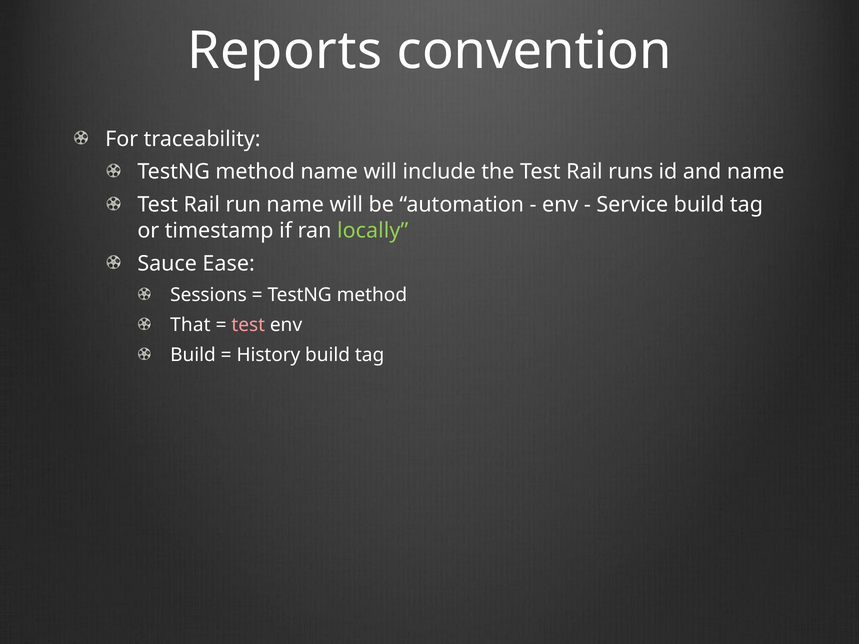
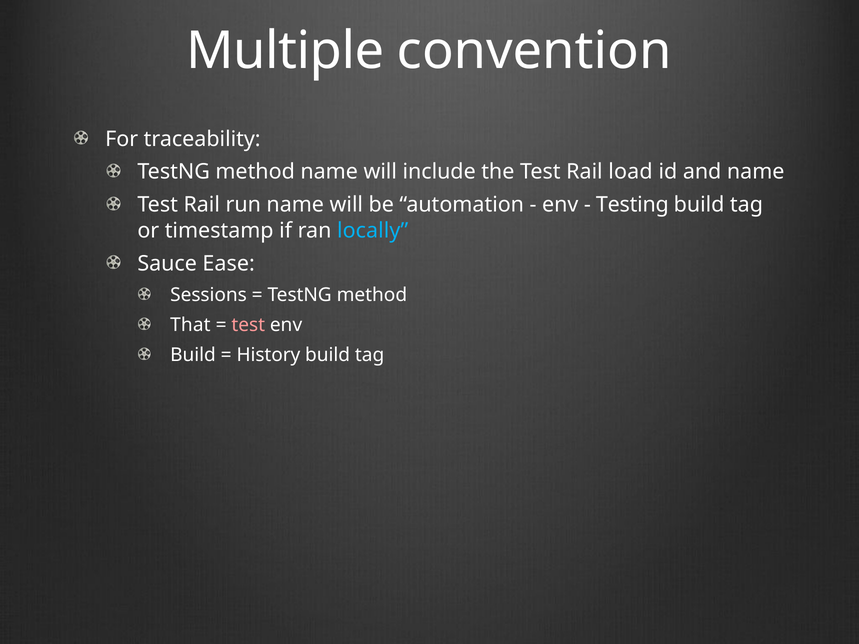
Reports: Reports -> Multiple
runs: runs -> load
Service: Service -> Testing
locally colour: light green -> light blue
